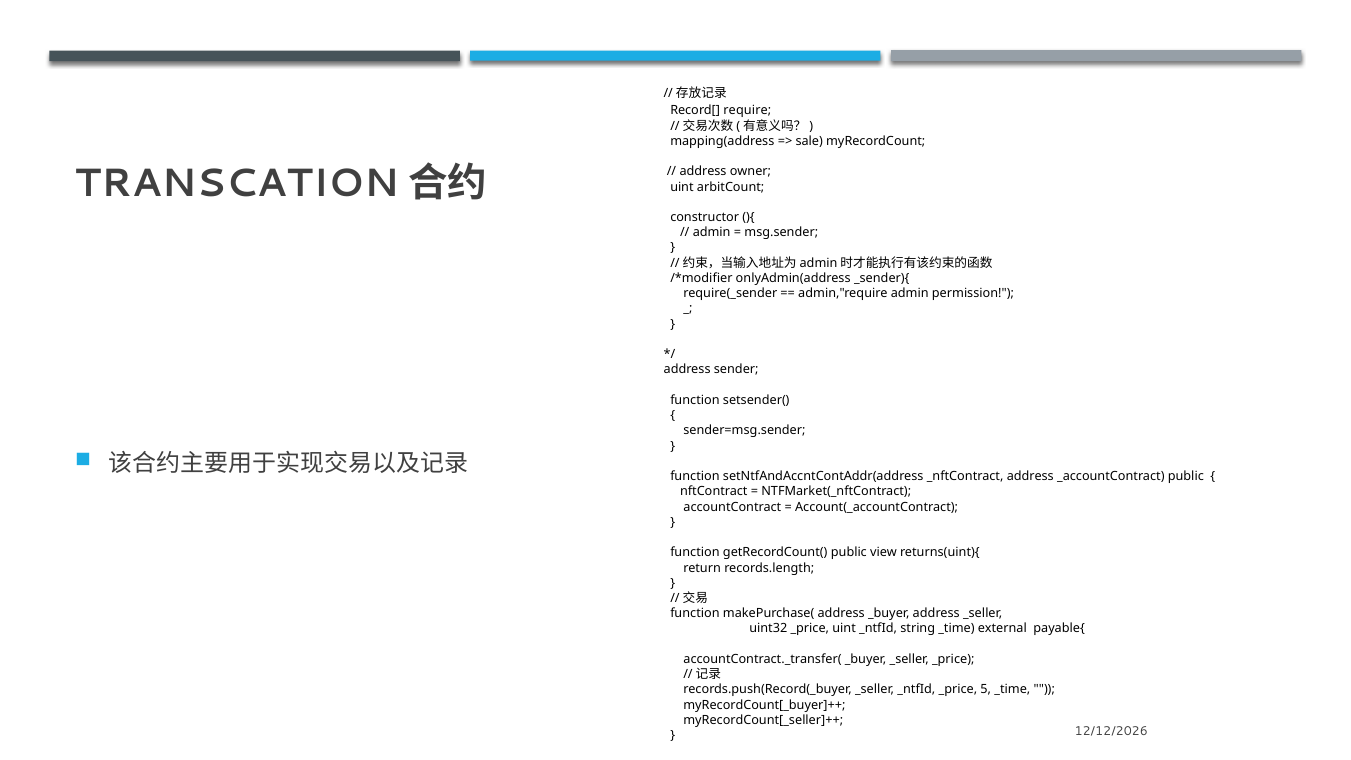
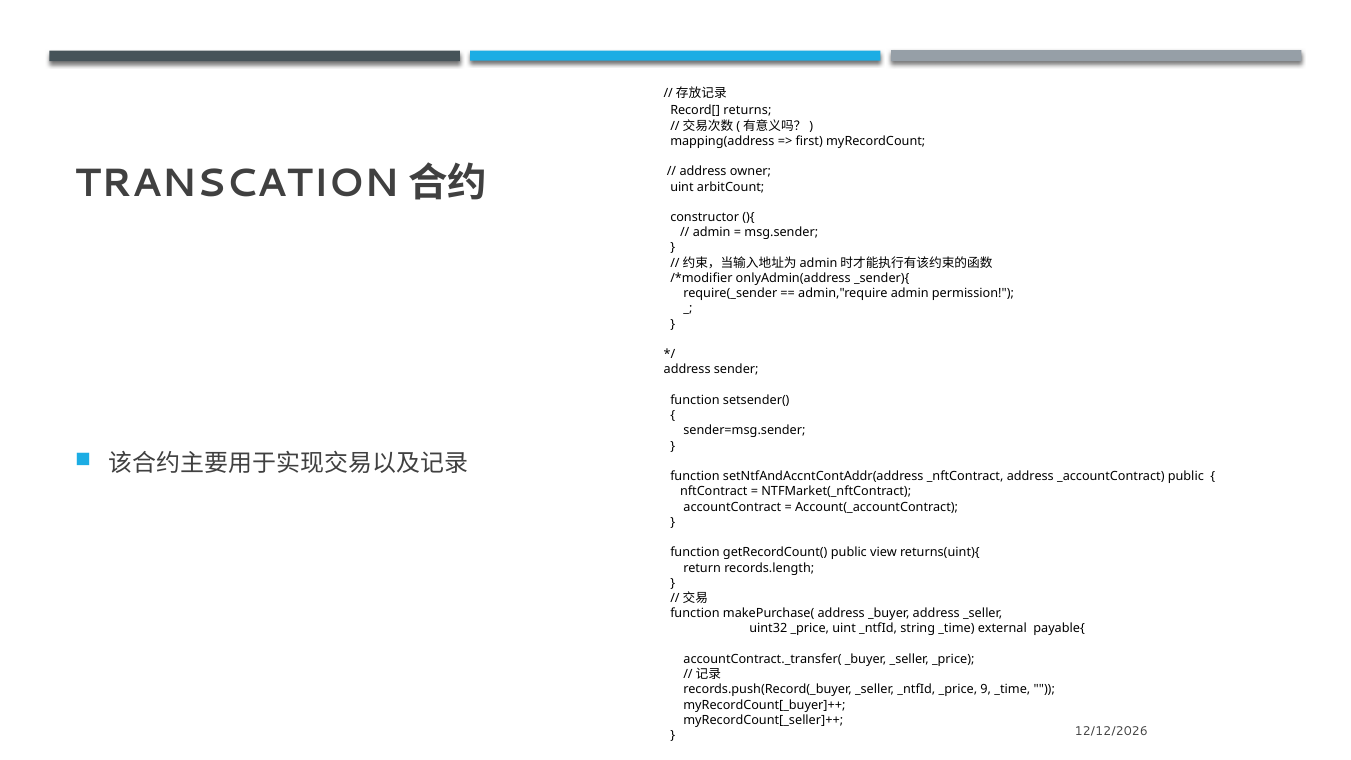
require: require -> returns
sale: sale -> first
5: 5 -> 9
